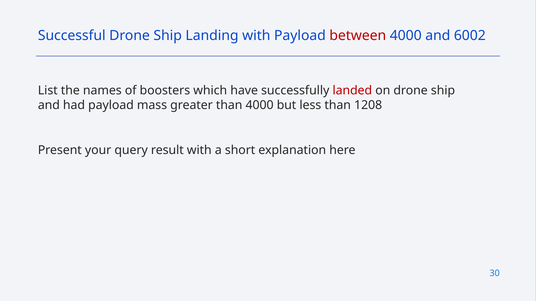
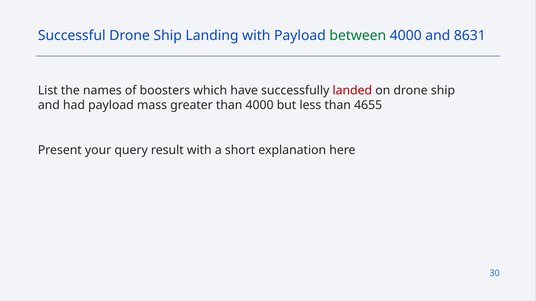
between colour: red -> green
6002: 6002 -> 8631
1208: 1208 -> 4655
